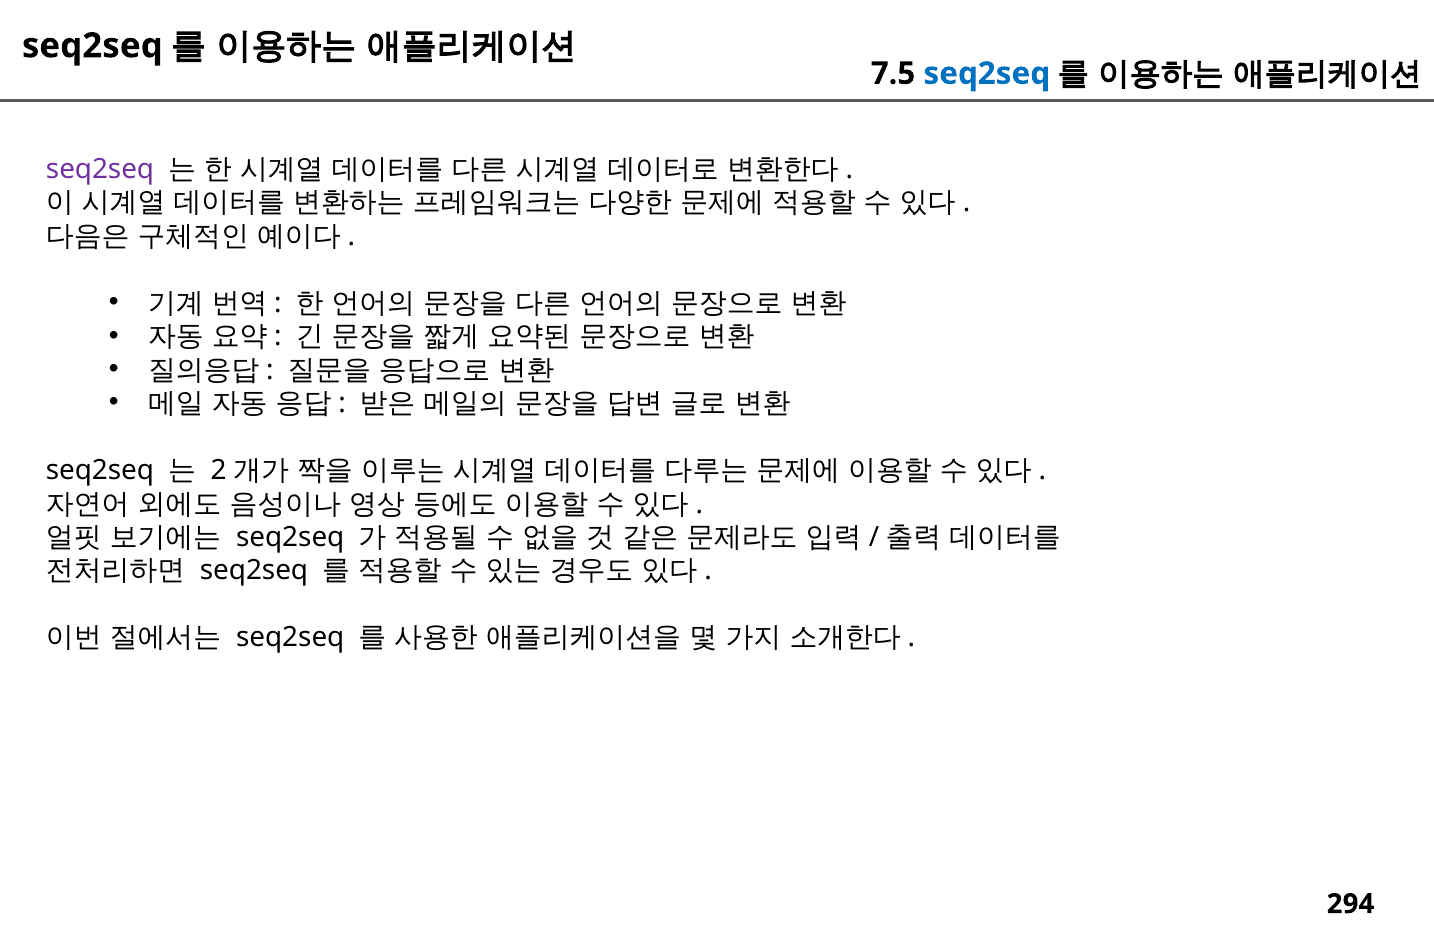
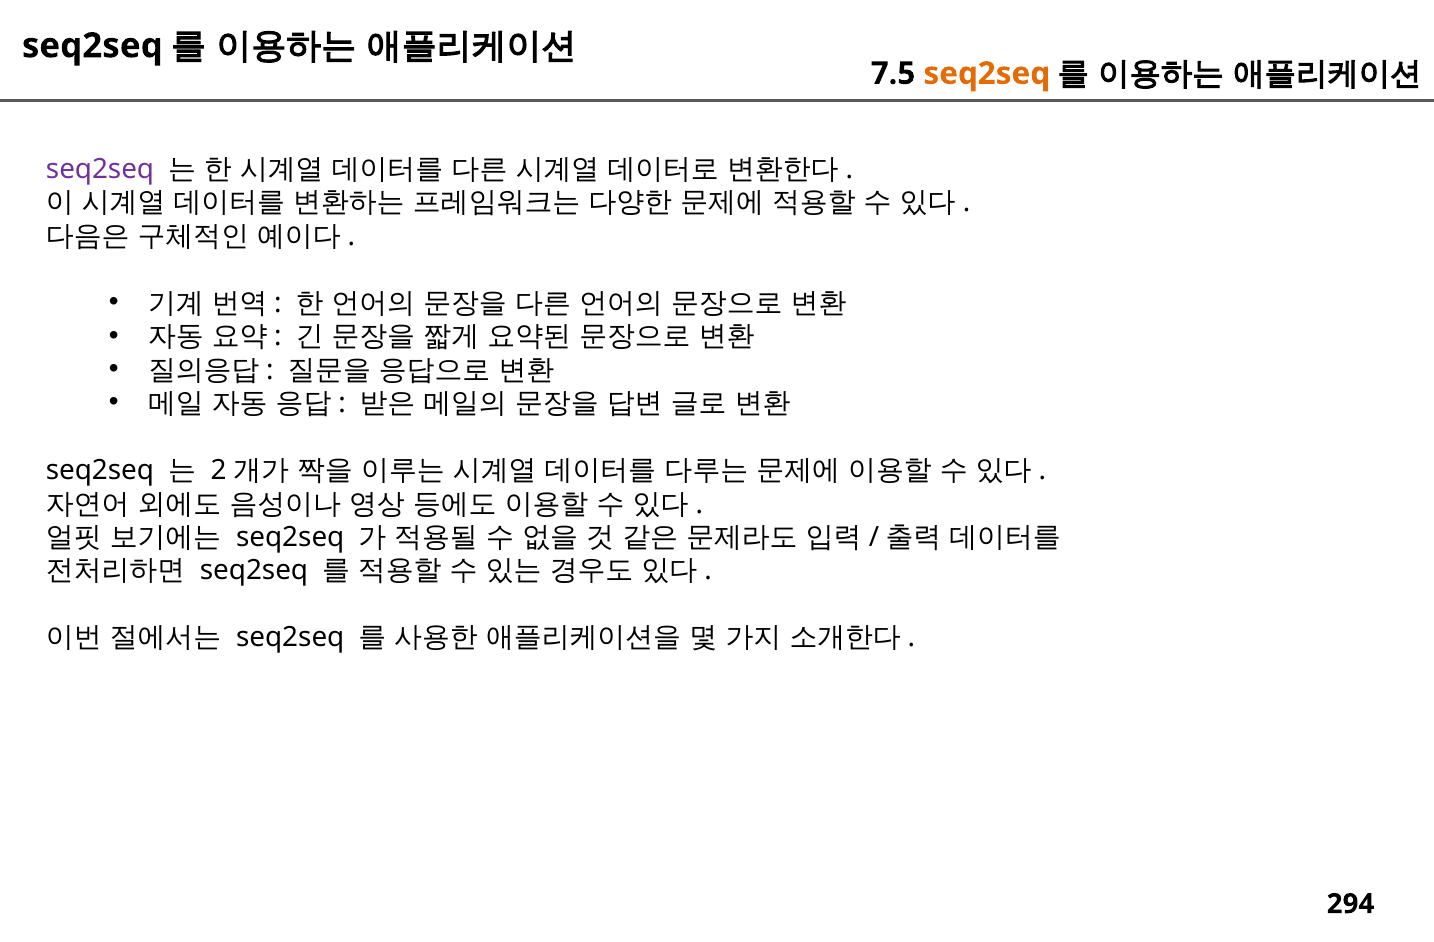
seq2seq at (987, 73) colour: blue -> orange
